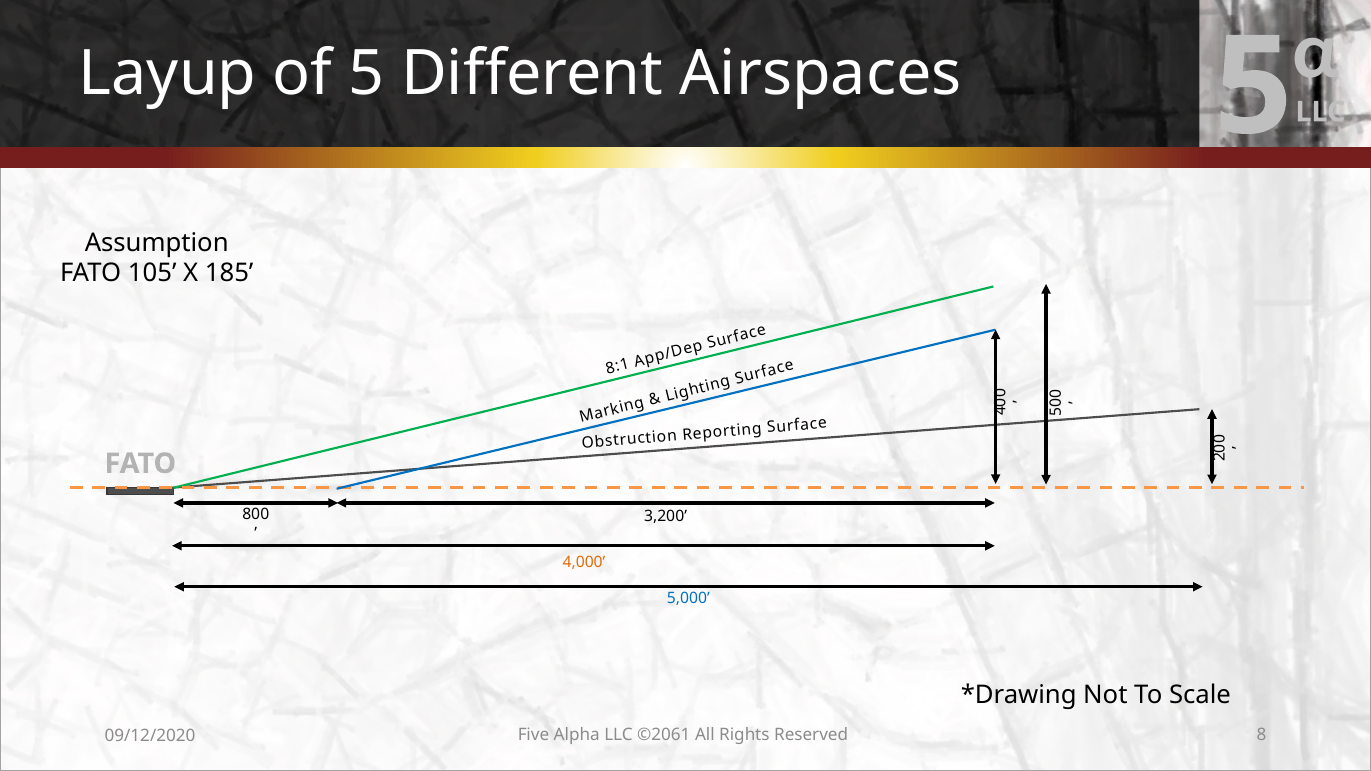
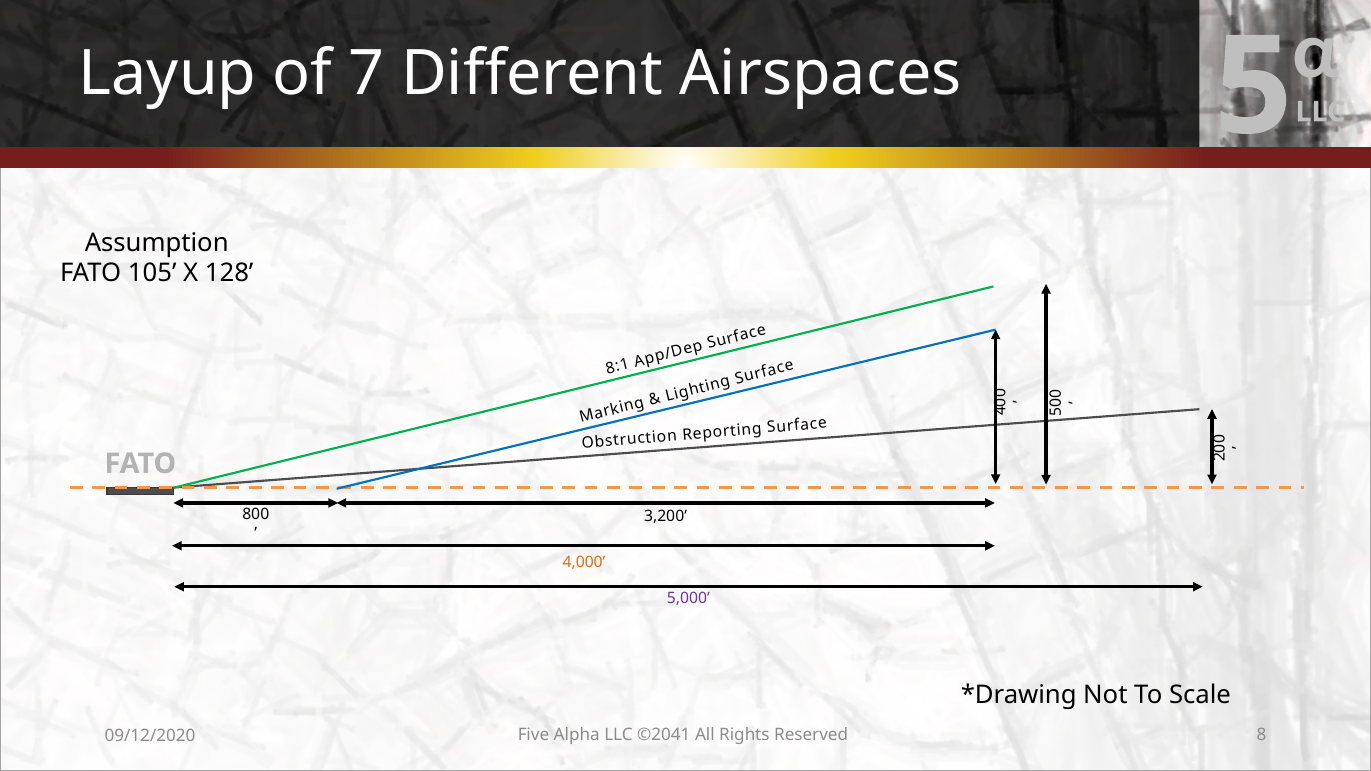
of 5: 5 -> 7
185: 185 -> 128
5,000 colour: blue -> purple
©2061: ©2061 -> ©2041
